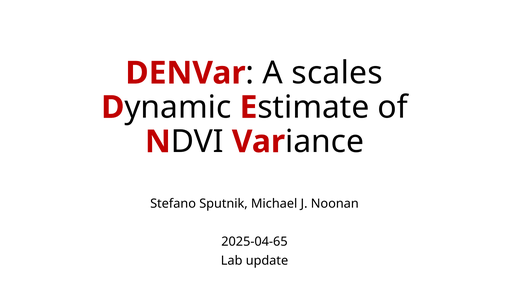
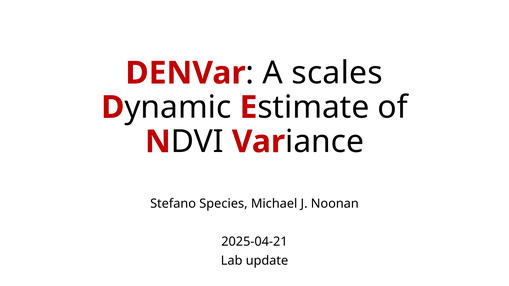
Sputnik: Sputnik -> Species
2025-04-65: 2025-04-65 -> 2025-04-21
